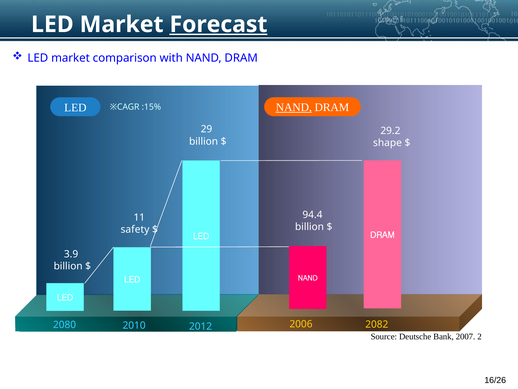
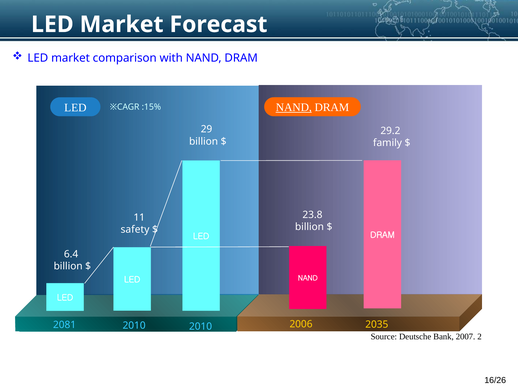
Forecast underline: present -> none
shape: shape -> family
94.4: 94.4 -> 23.8
3.9: 3.9 -> 6.4
2080: 2080 -> 2081
2082: 2082 -> 2035
2012 at (201, 326): 2012 -> 2010
